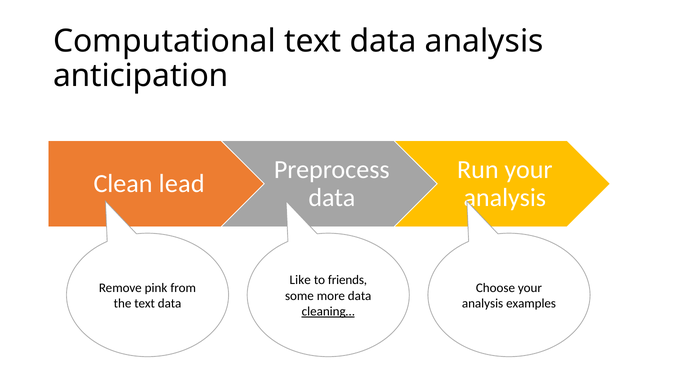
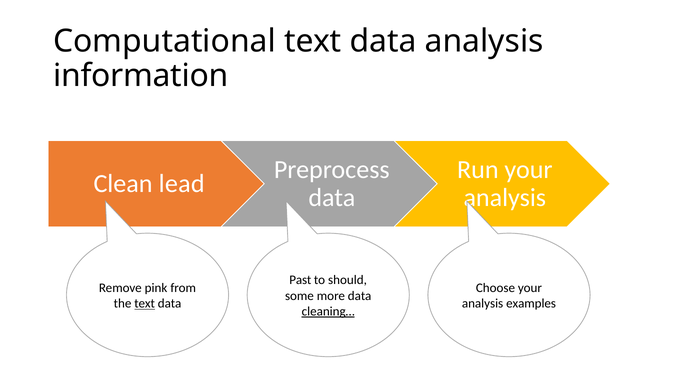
anticipation: anticipation -> information
Like: Like -> Past
friends: friends -> should
text at (145, 304) underline: none -> present
